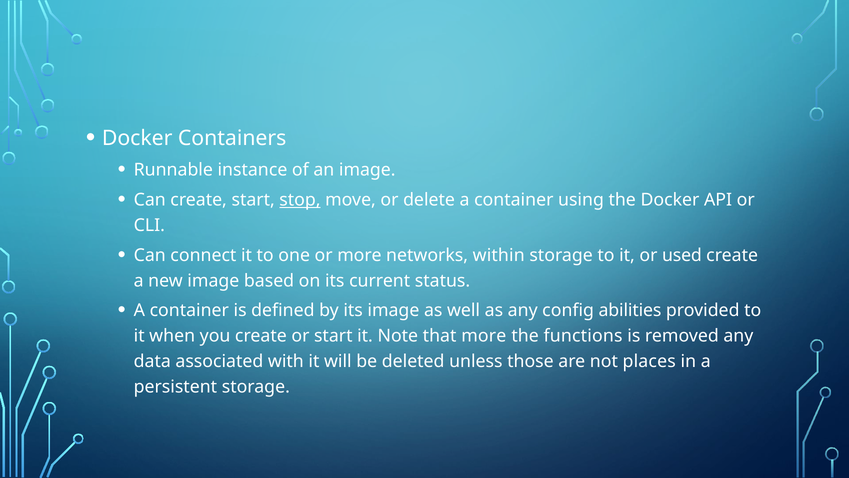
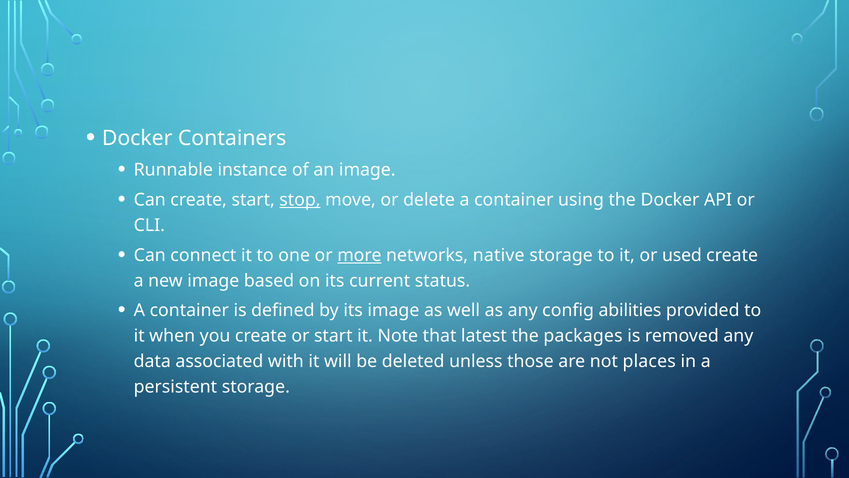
more at (359, 255) underline: none -> present
within: within -> native
that more: more -> latest
functions: functions -> packages
